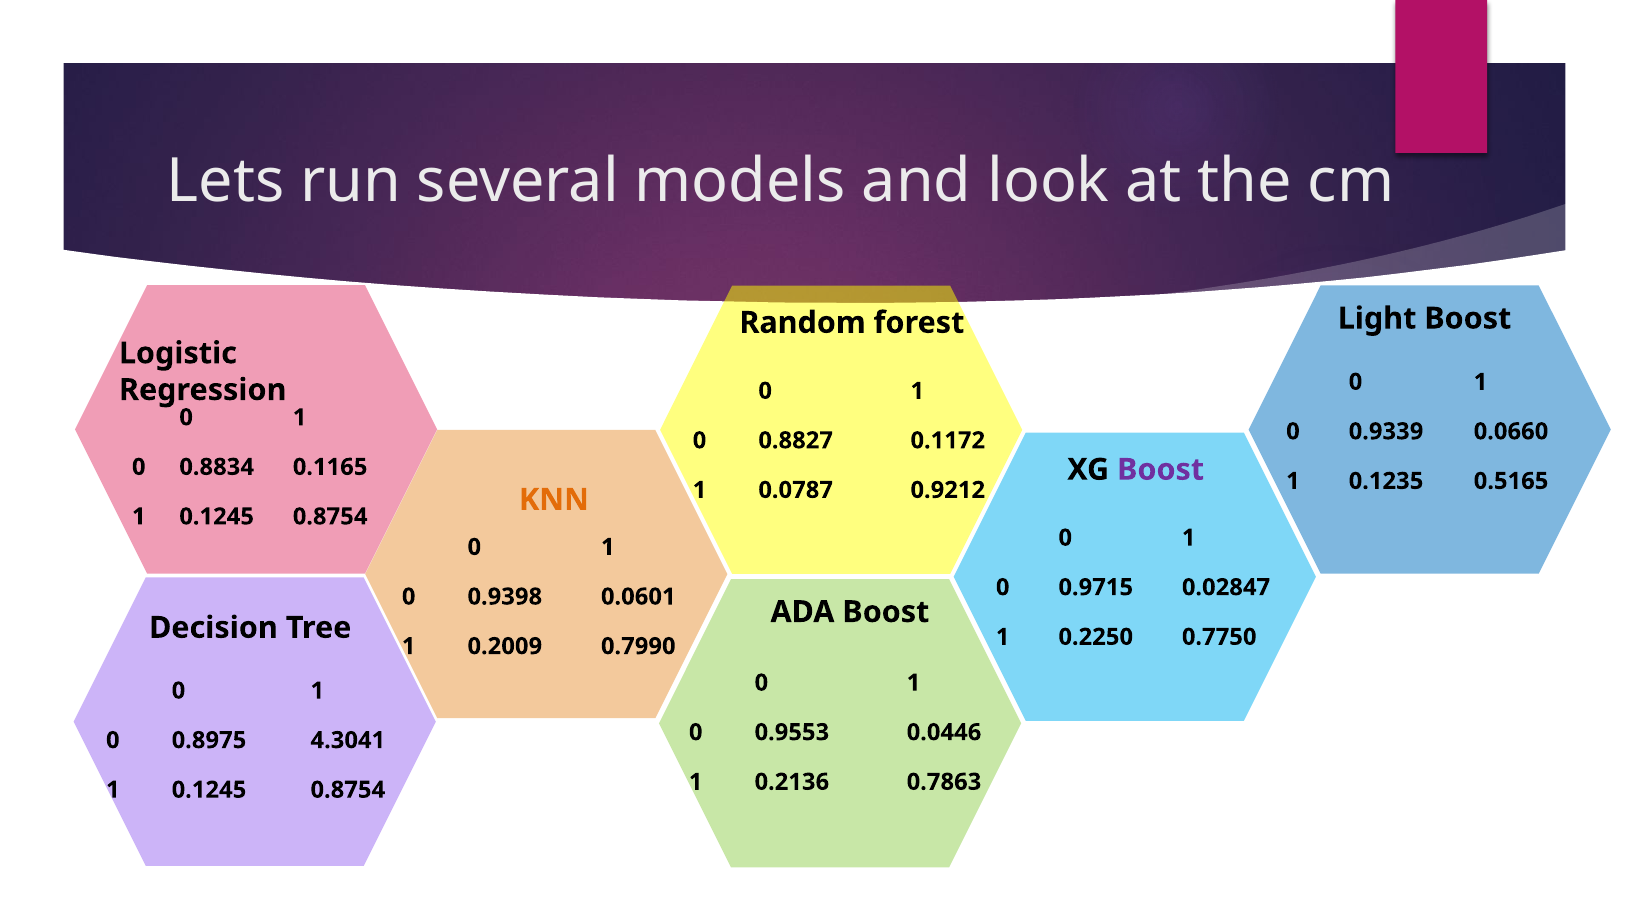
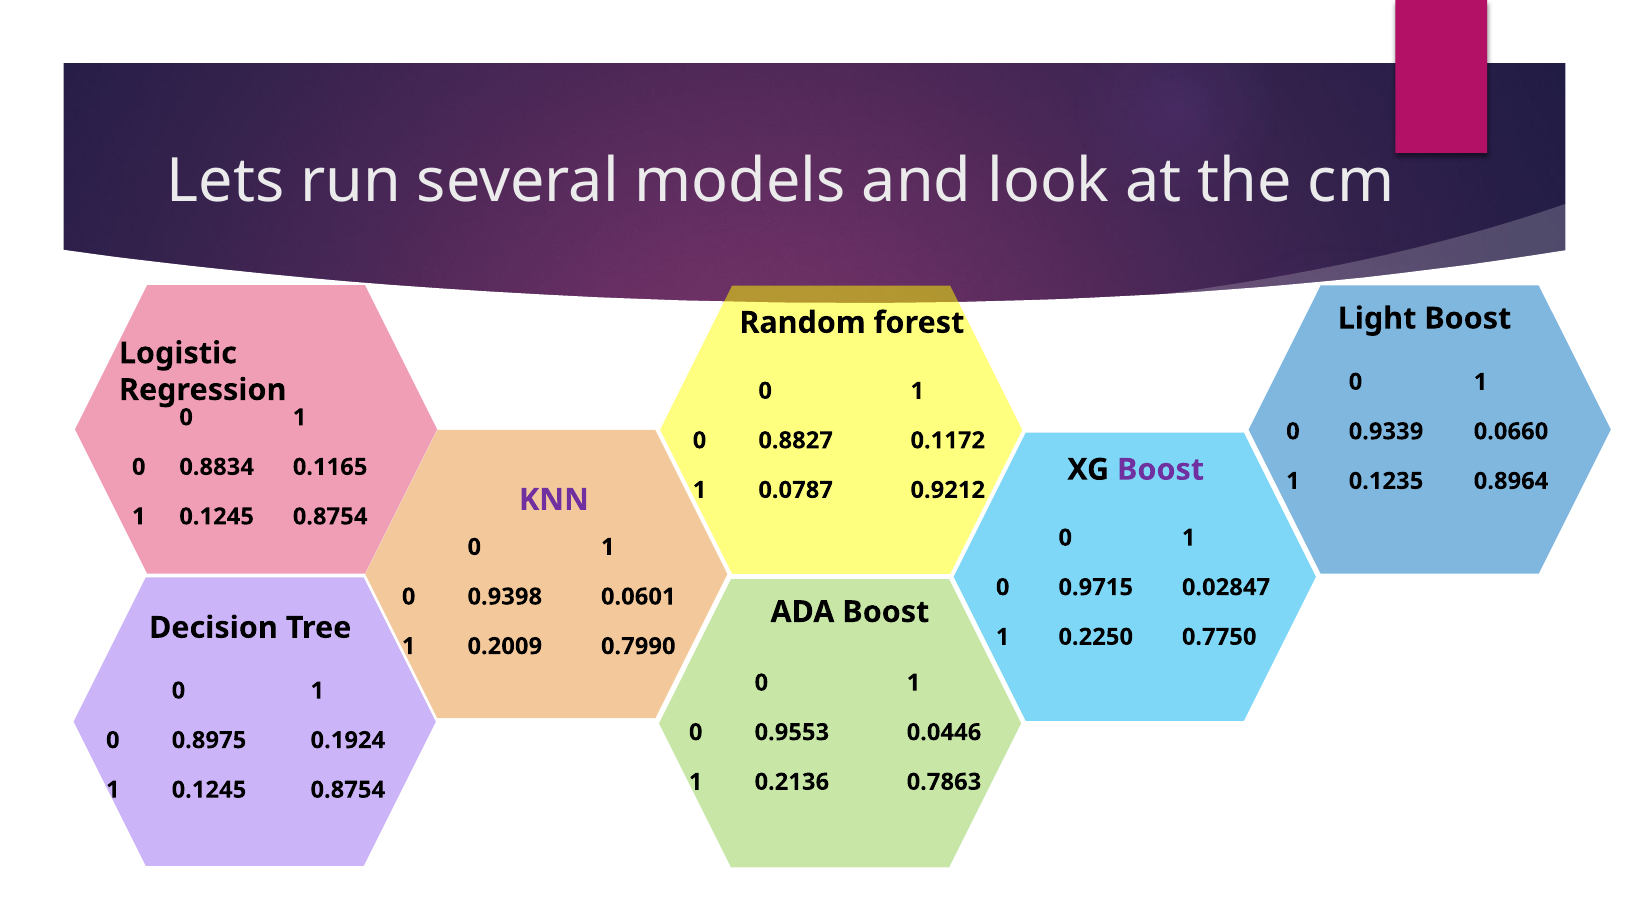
0.5165: 0.5165 -> 0.8964
KNN colour: orange -> purple
4.3041: 4.3041 -> 0.1924
